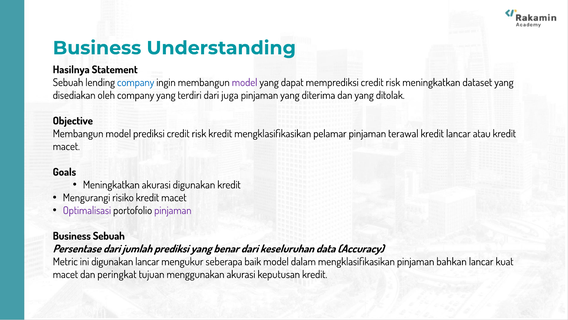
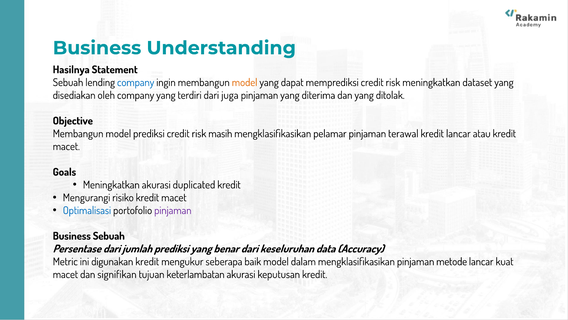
model at (245, 82) colour: purple -> orange
risk kredit: kredit -> masih
akurasi digunakan: digunakan -> duplicated
Optimalisasi colour: purple -> blue
digunakan lancar: lancar -> kredit
bahkan: bahkan -> metode
peringkat: peringkat -> signifikan
menggunakan: menggunakan -> keterlambatan
